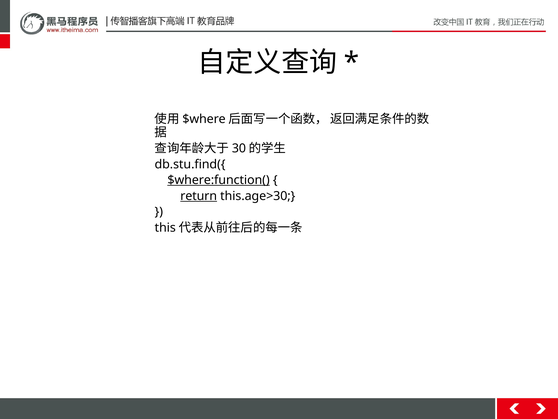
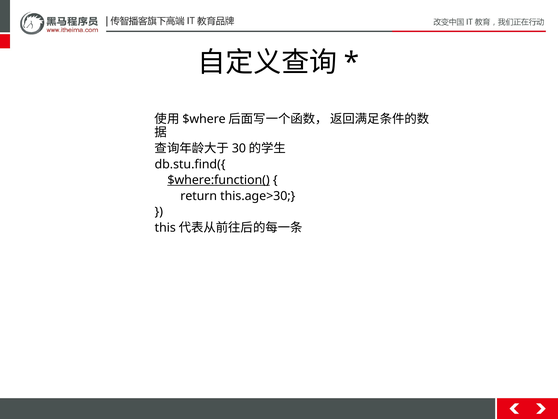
return underline: present -> none
